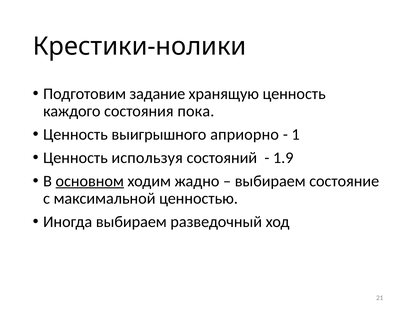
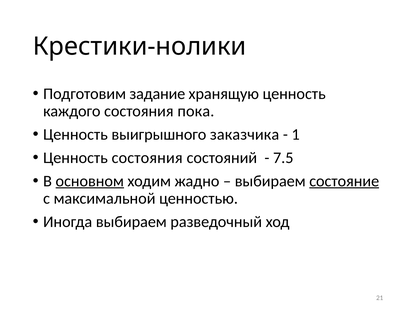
априорно: априорно -> заказчика
Ценность используя: используя -> состояния
1.9: 1.9 -> 7.5
состояние underline: none -> present
